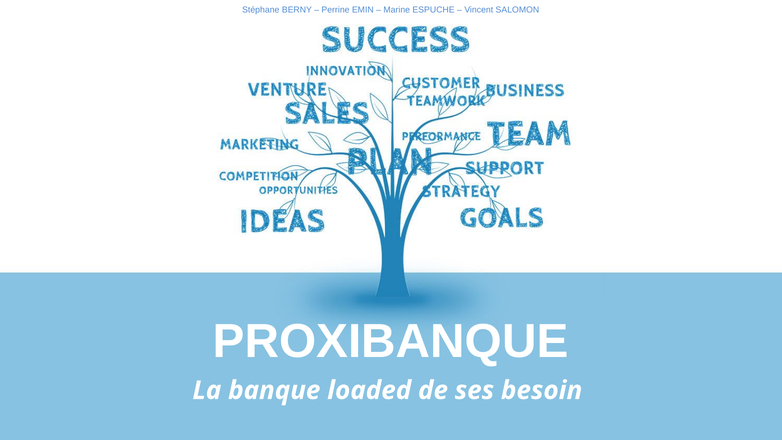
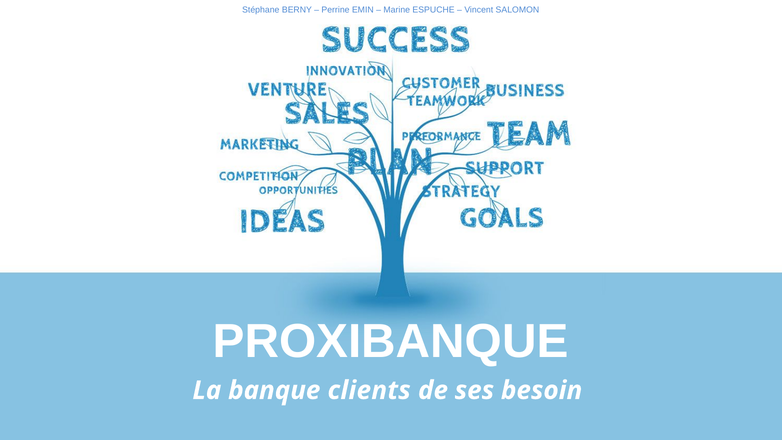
loaded: loaded -> clients
